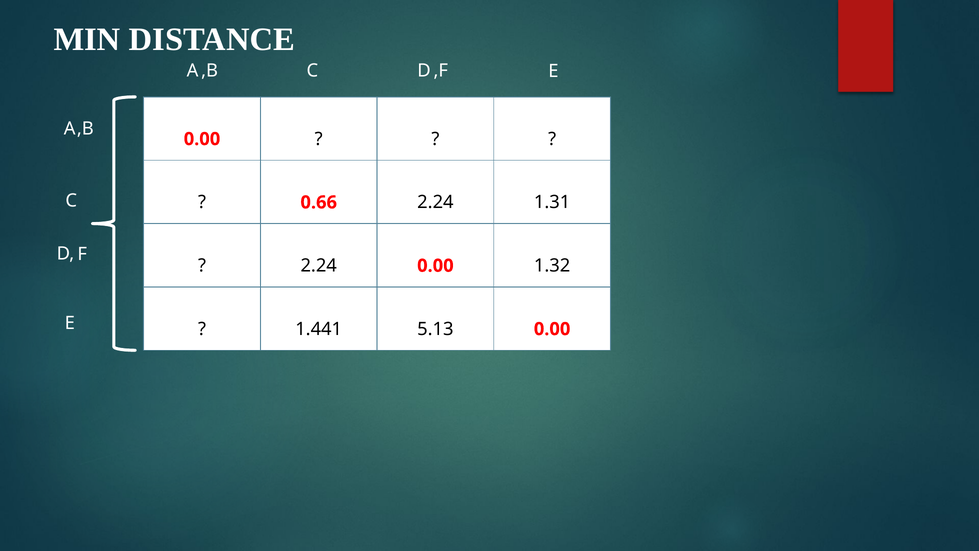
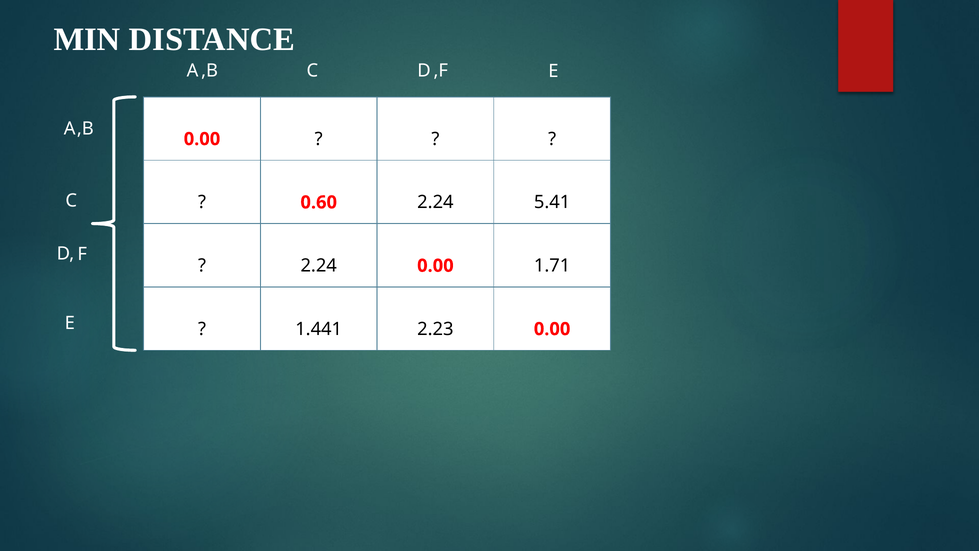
0.66: 0.66 -> 0.60
1.31: 1.31 -> 5.41
1.32: 1.32 -> 1.71
5.13: 5.13 -> 2.23
